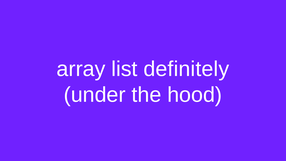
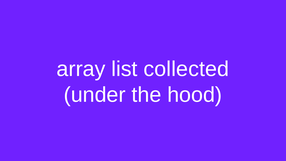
definitely: definitely -> collected
